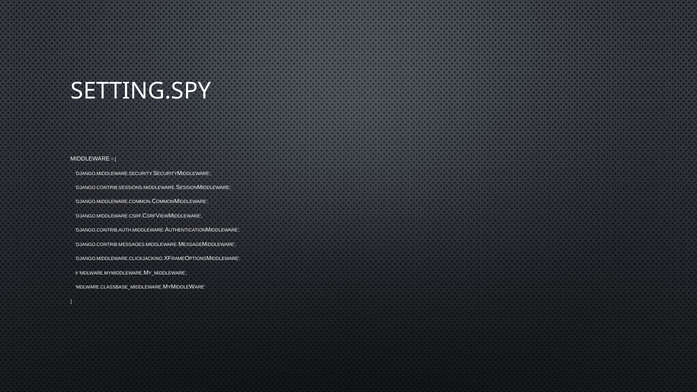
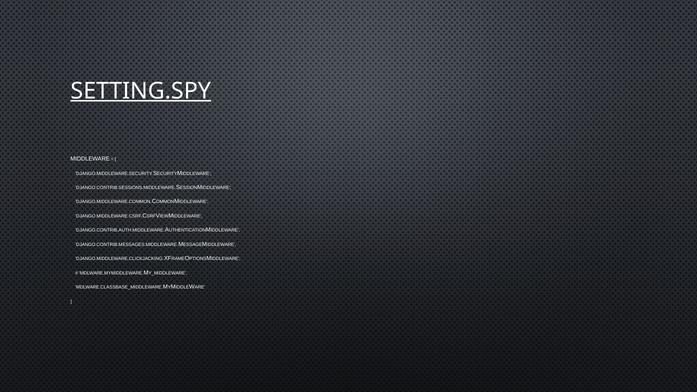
SETTING.SPY underline: none -> present
